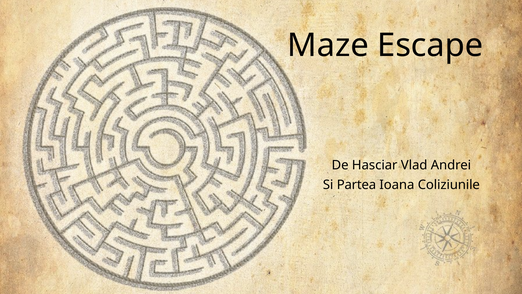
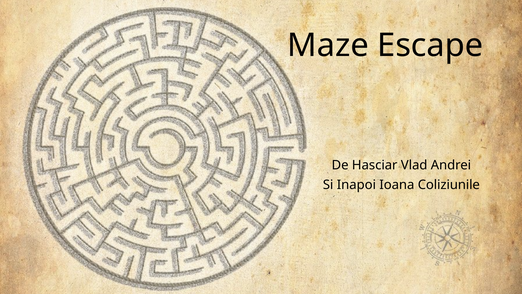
Partea: Partea -> Inapoi
